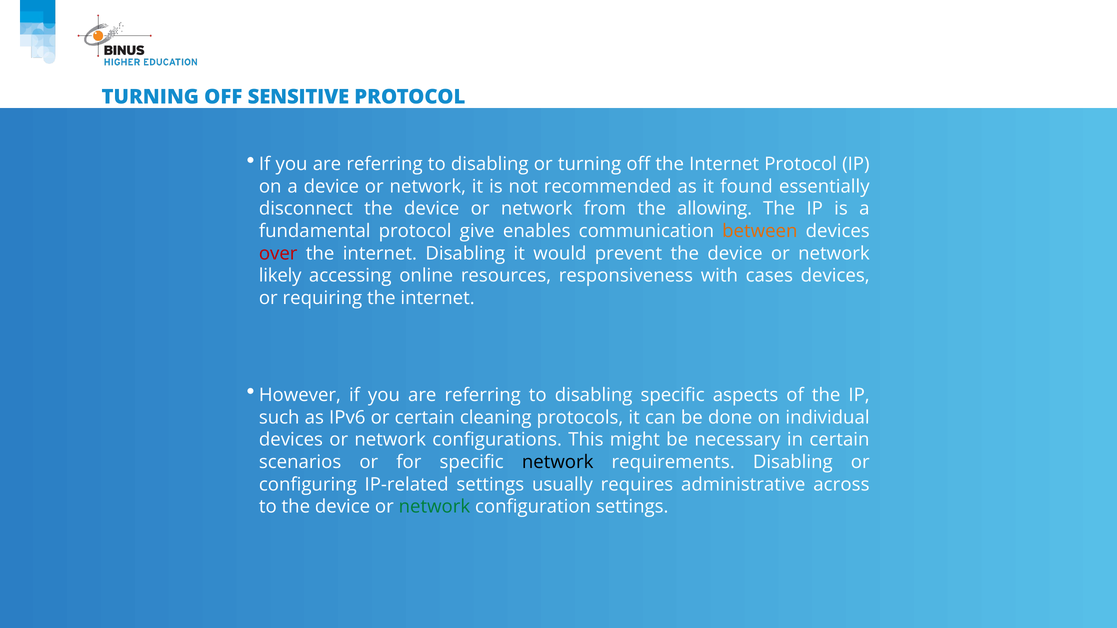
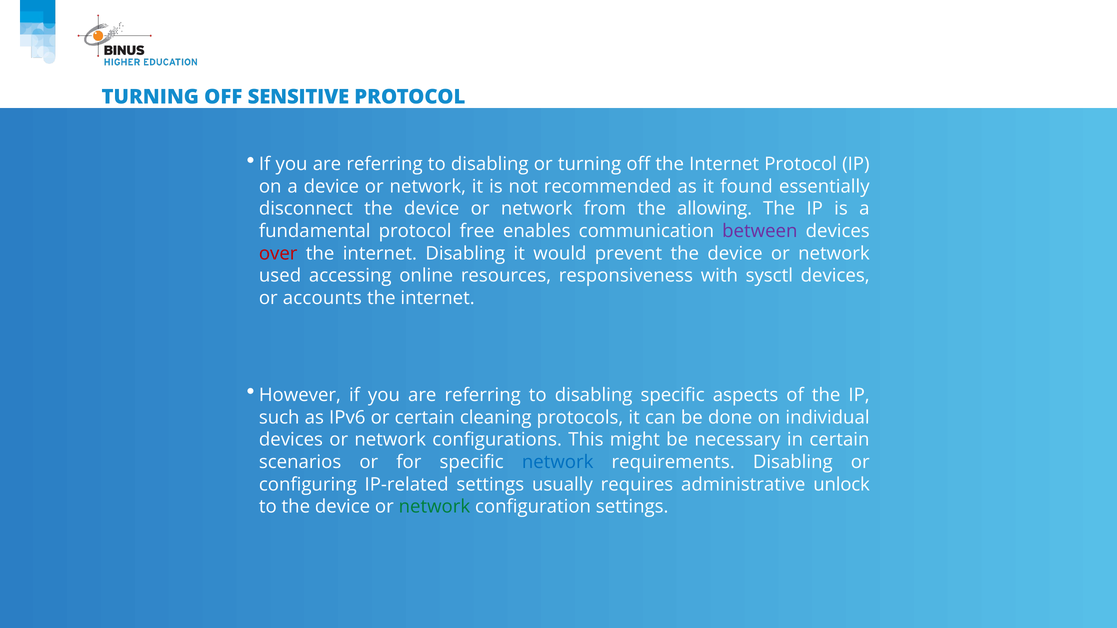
give: give -> free
between colour: orange -> purple
likely: likely -> used
cases: cases -> sysctl
requiring: requiring -> accounts
network at (558, 462) colour: black -> blue
across: across -> unlock
